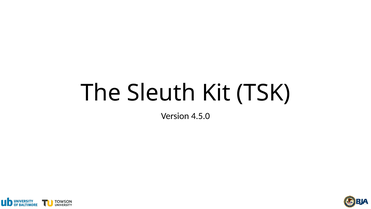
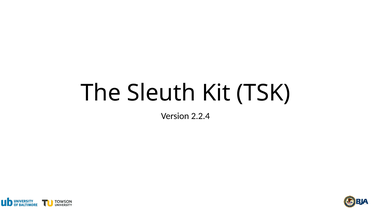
4.5.0: 4.5.0 -> 2.2.4
